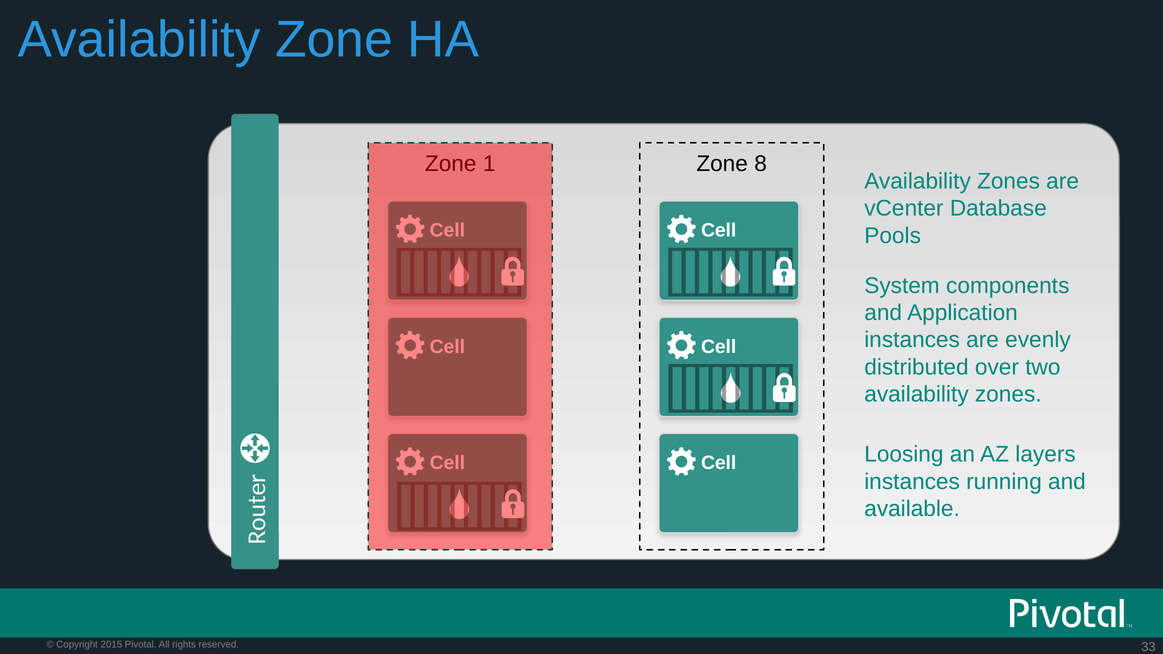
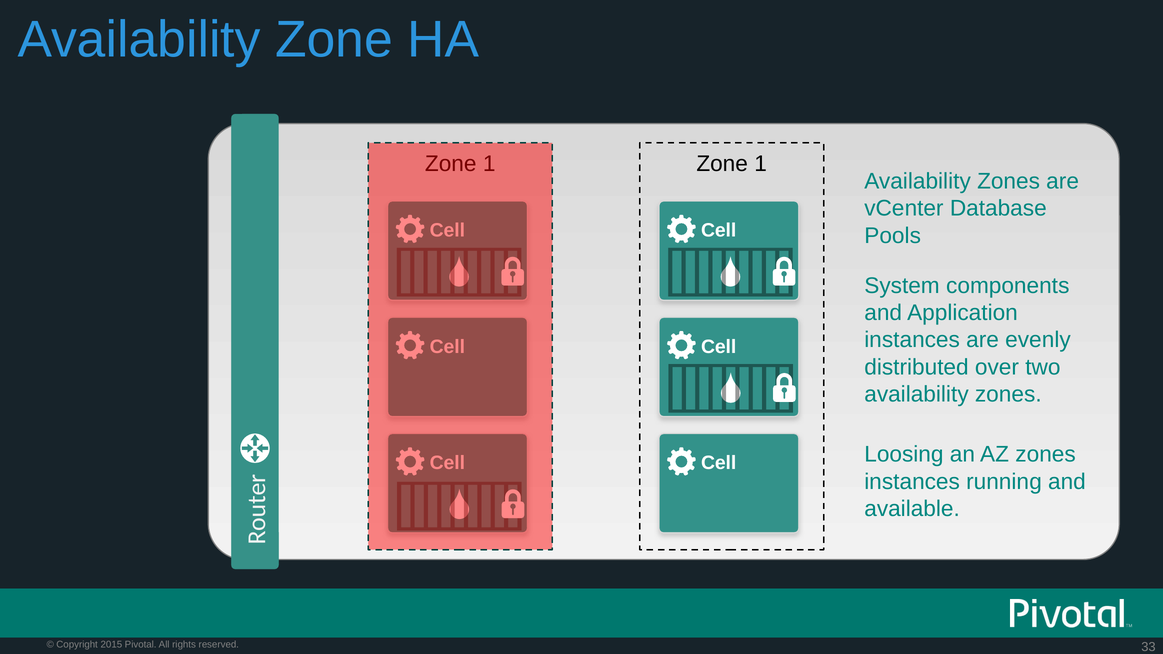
8 at (761, 164): 8 -> 1
AZ layers: layers -> zones
